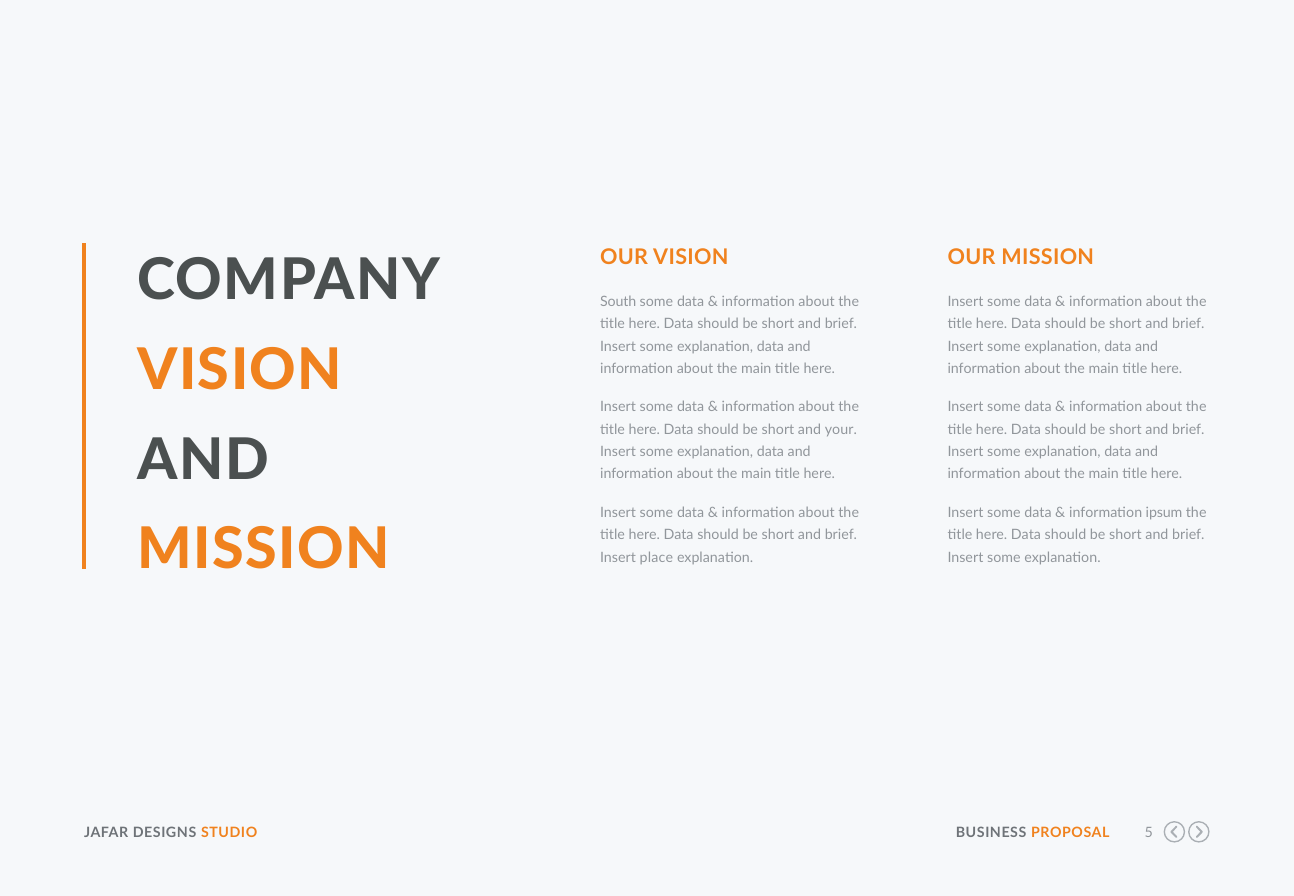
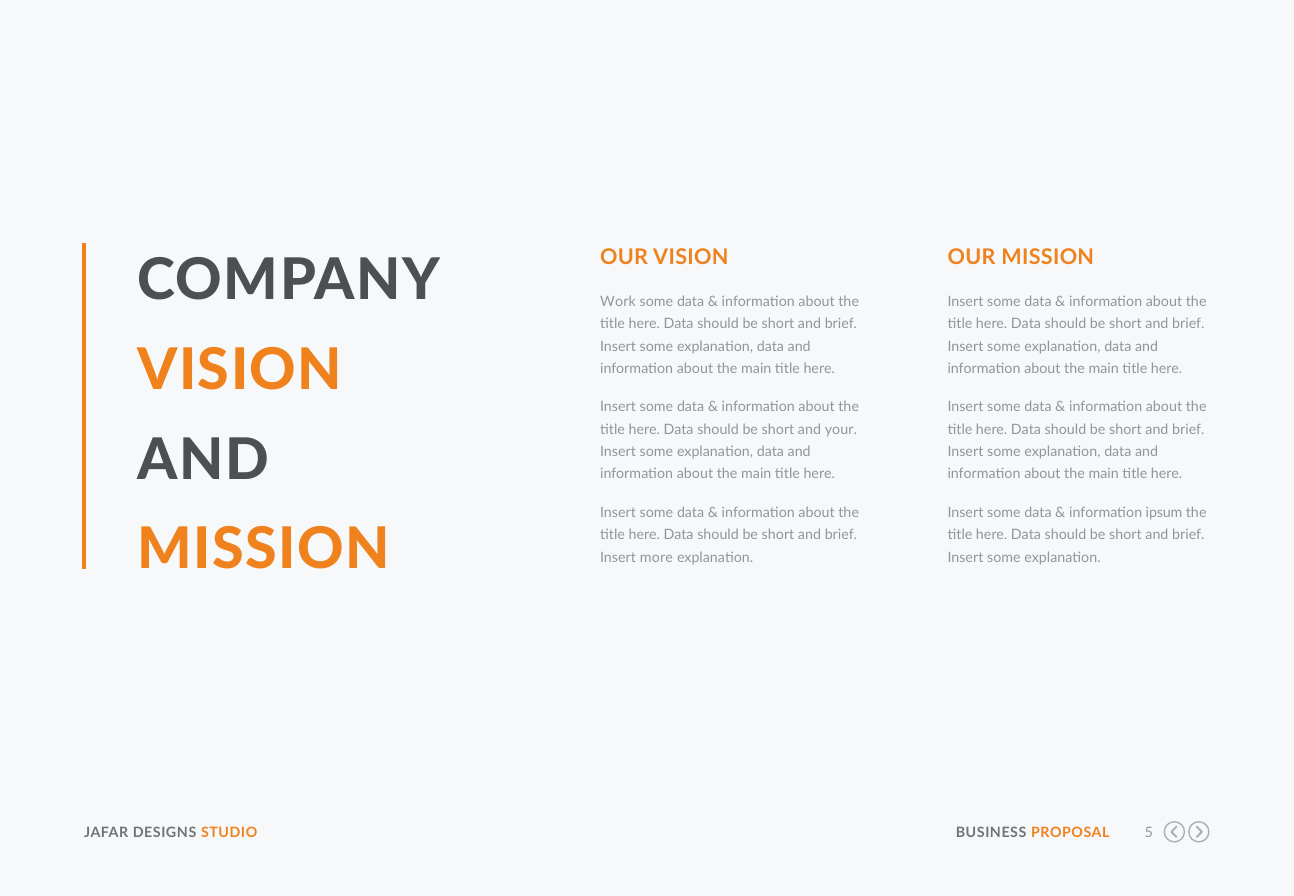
South: South -> Work
place: place -> more
